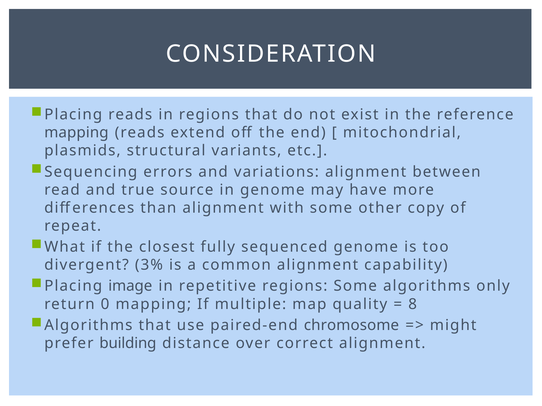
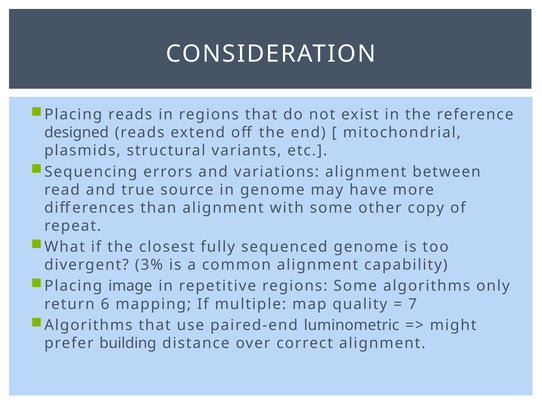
mapping at (76, 133): mapping -> designed
0: 0 -> 6
8: 8 -> 7
chromosome: chromosome -> luminometric
